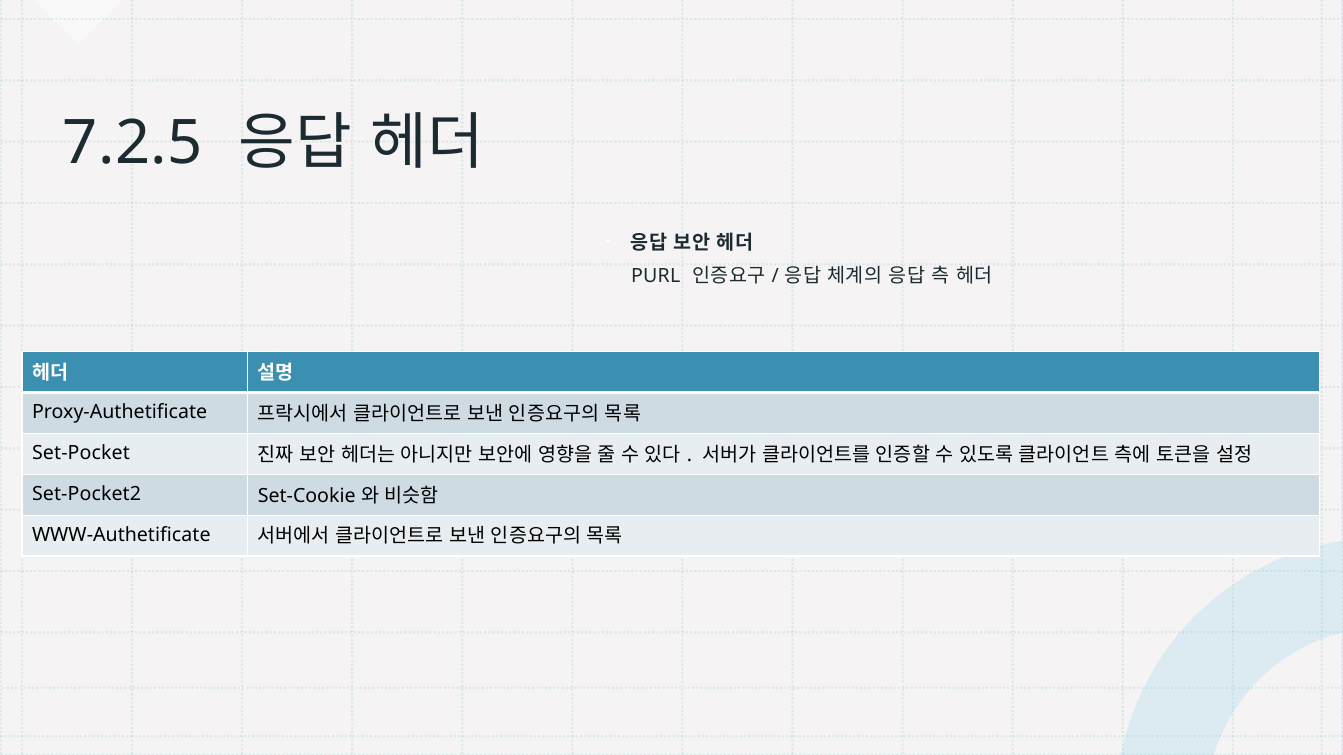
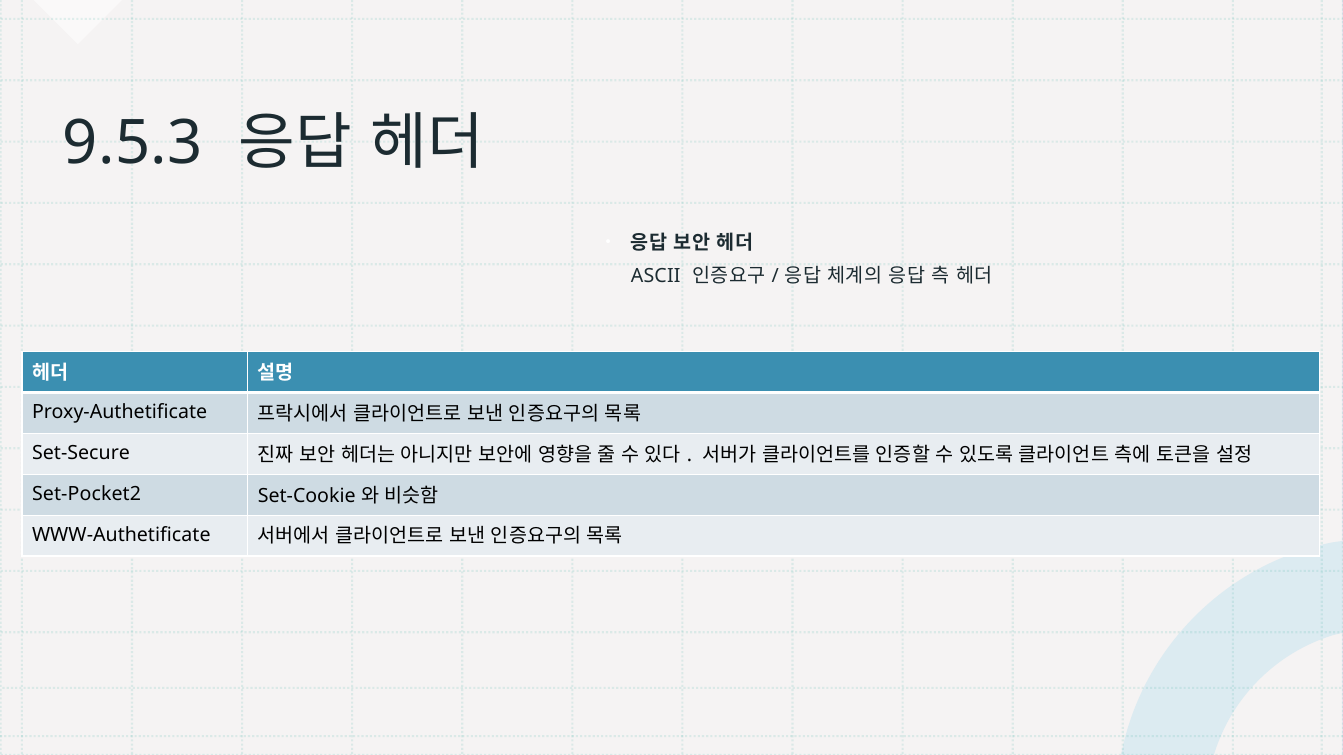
7.2.5: 7.2.5 -> 9.5.3
PURL: PURL -> ASCII
Set-Pocket: Set-Pocket -> Set-Secure
